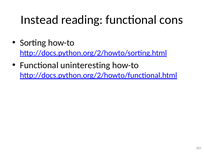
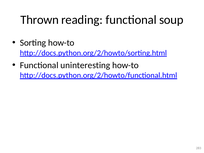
Instead: Instead -> Thrown
cons: cons -> soup
